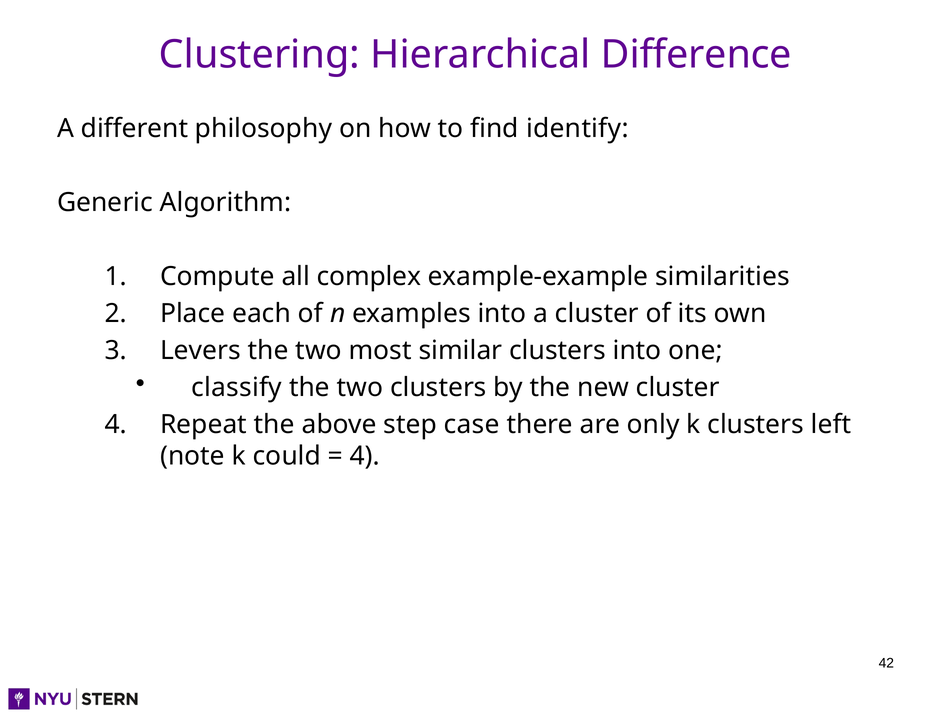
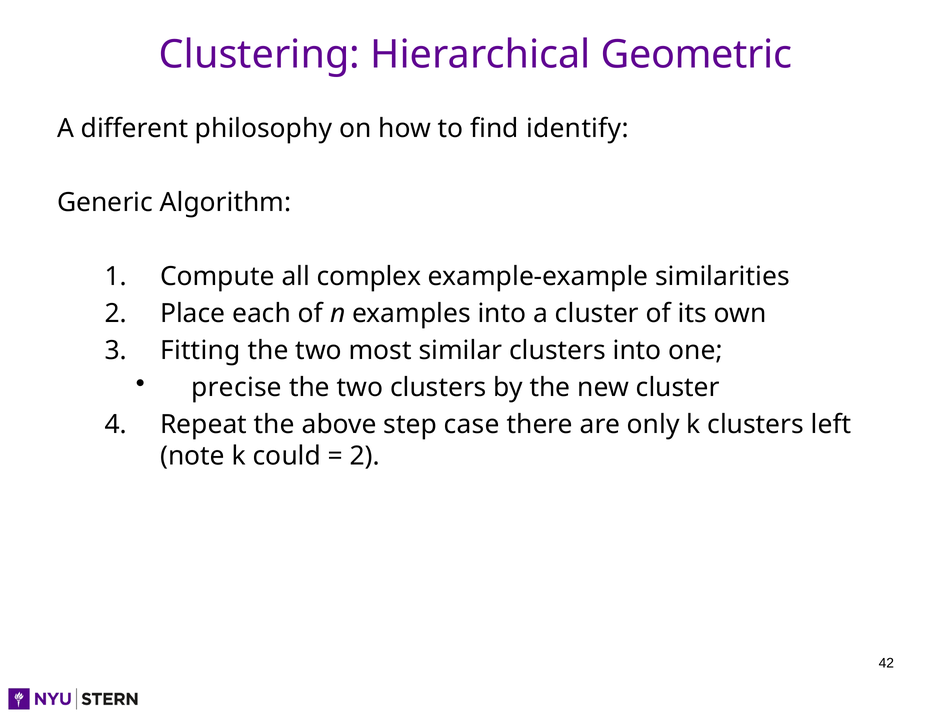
Difference: Difference -> Geometric
Levers: Levers -> Fitting
classify: classify -> precise
4 at (365, 456): 4 -> 2
